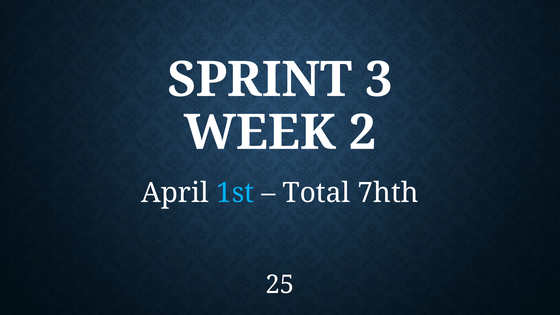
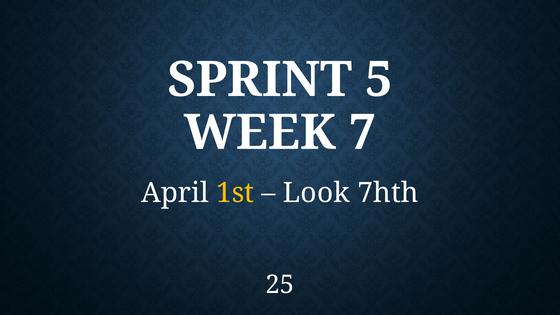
3: 3 -> 5
2: 2 -> 7
1st colour: light blue -> yellow
Total: Total -> Look
